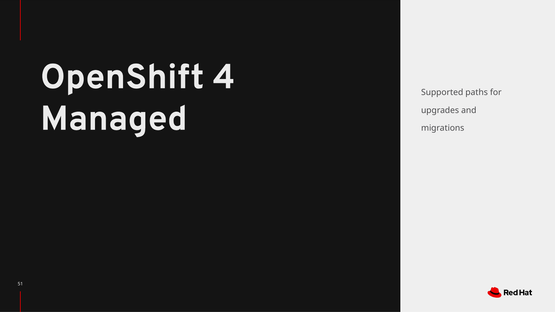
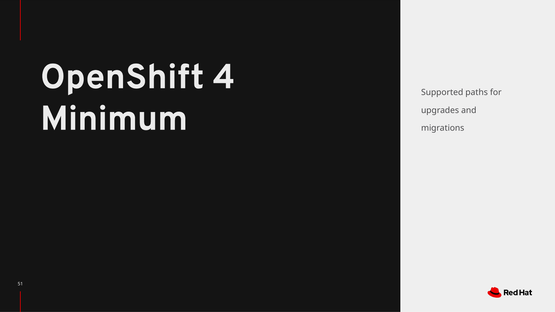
Managed: Managed -> Minimum
